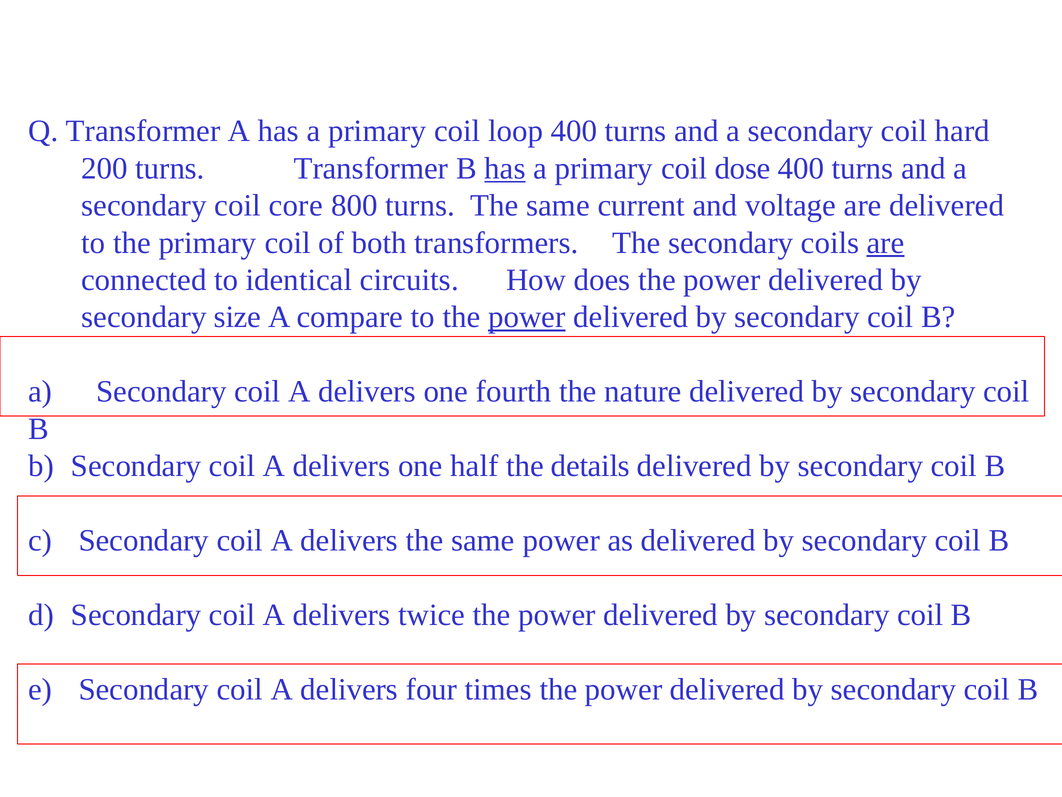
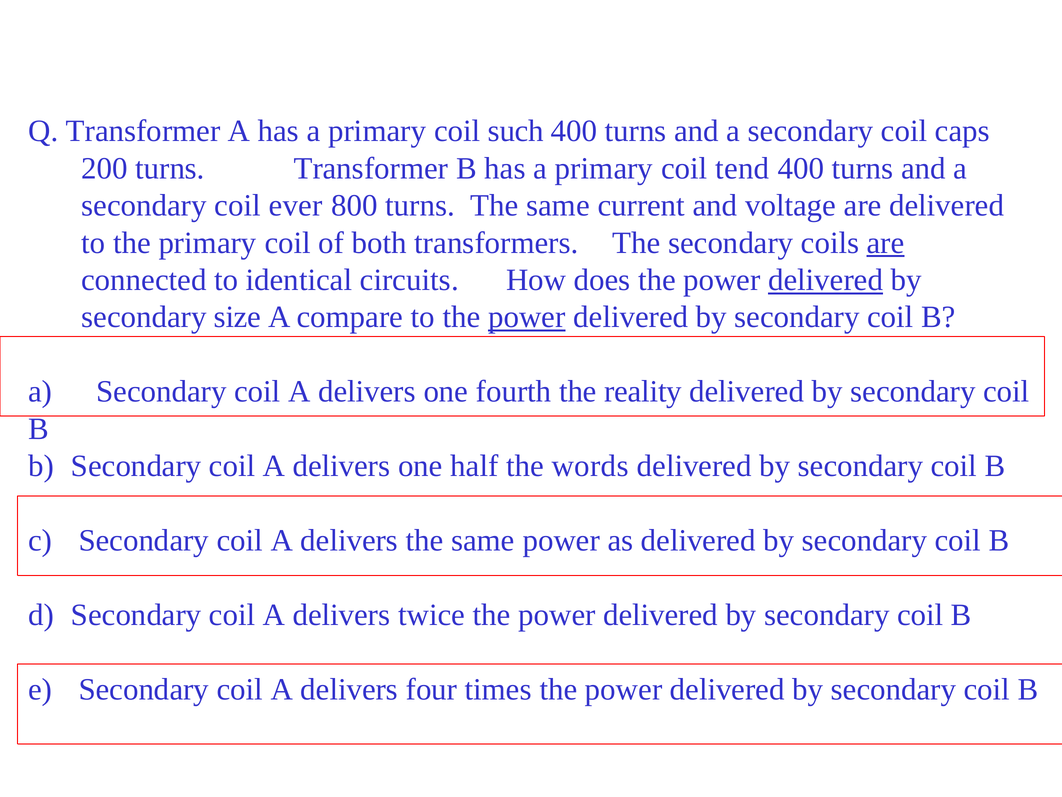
loop: loop -> such
hard: hard -> caps
has at (505, 168) underline: present -> none
dose: dose -> tend
core: core -> ever
delivered at (826, 280) underline: none -> present
nature: nature -> reality
details: details -> words
